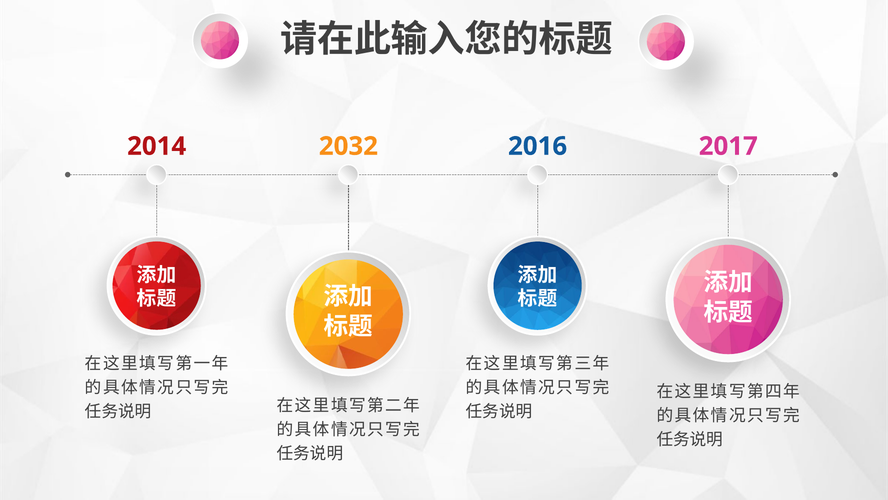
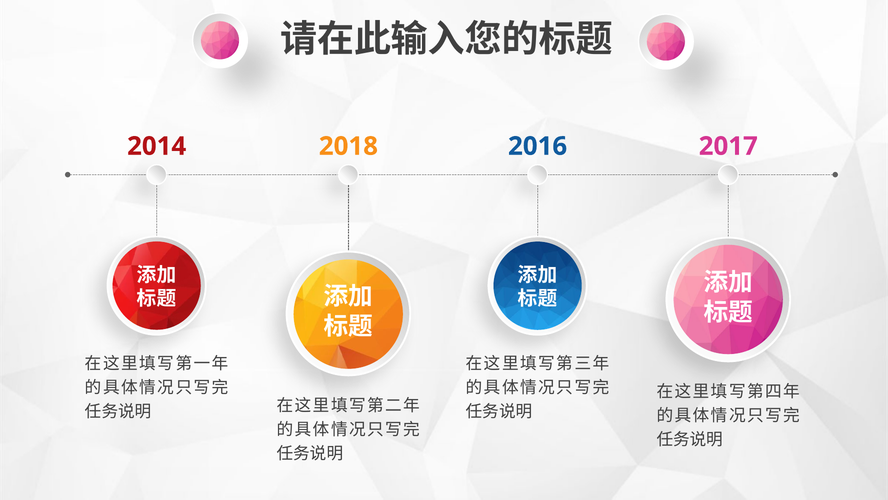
2032: 2032 -> 2018
